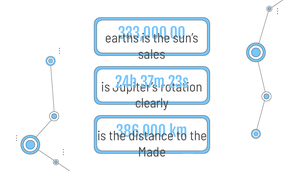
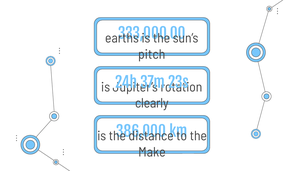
sales: sales -> pitch
Made: Made -> Make
